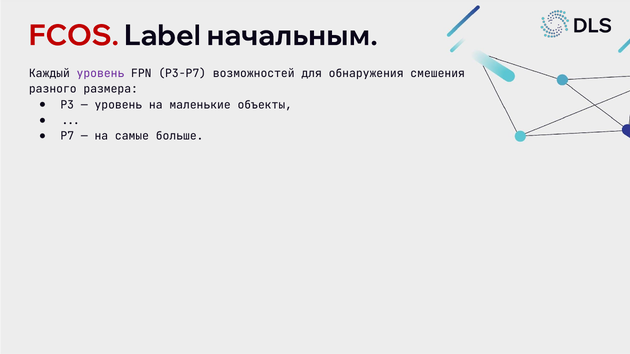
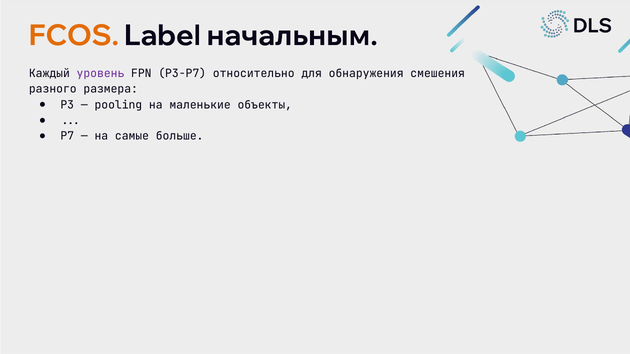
FCOS colour: red -> orange
возможностей: возможностей -> относительно
уровень at (118, 105): уровень -> pooling
